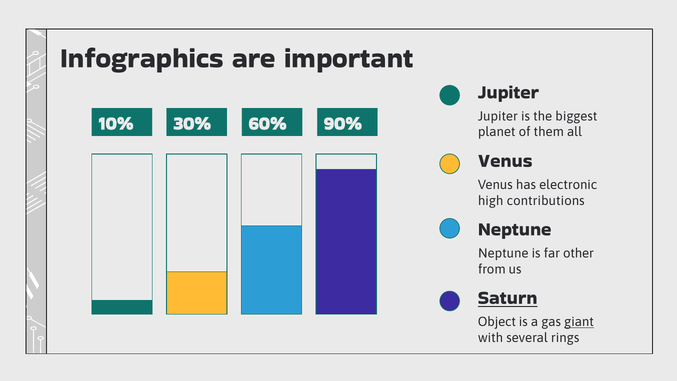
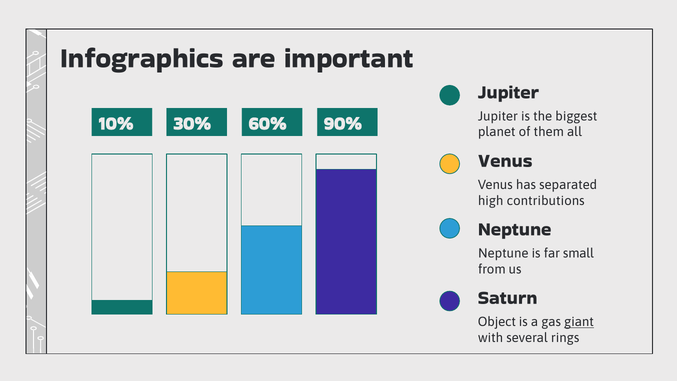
electronic: electronic -> separated
other: other -> small
Saturn underline: present -> none
